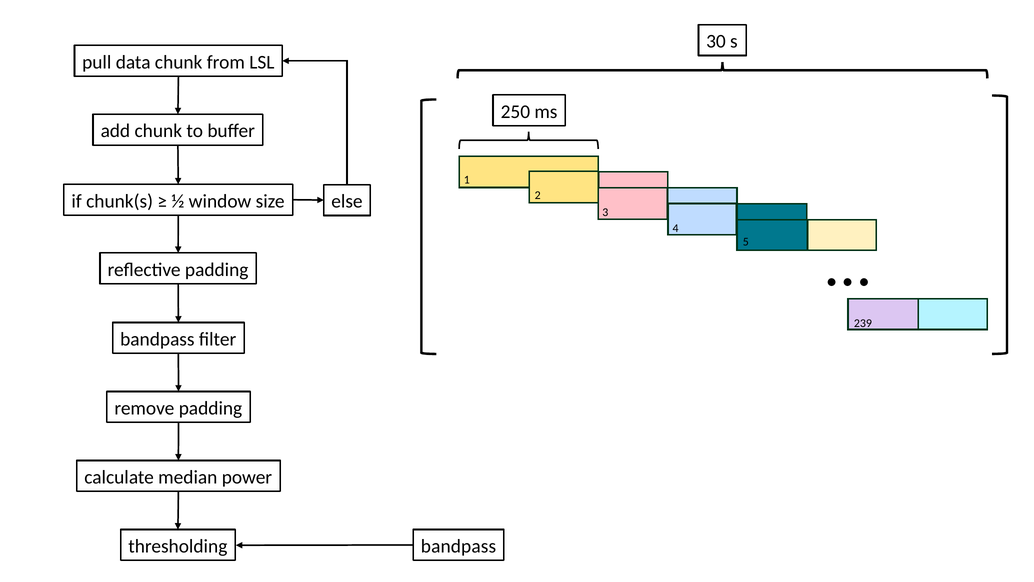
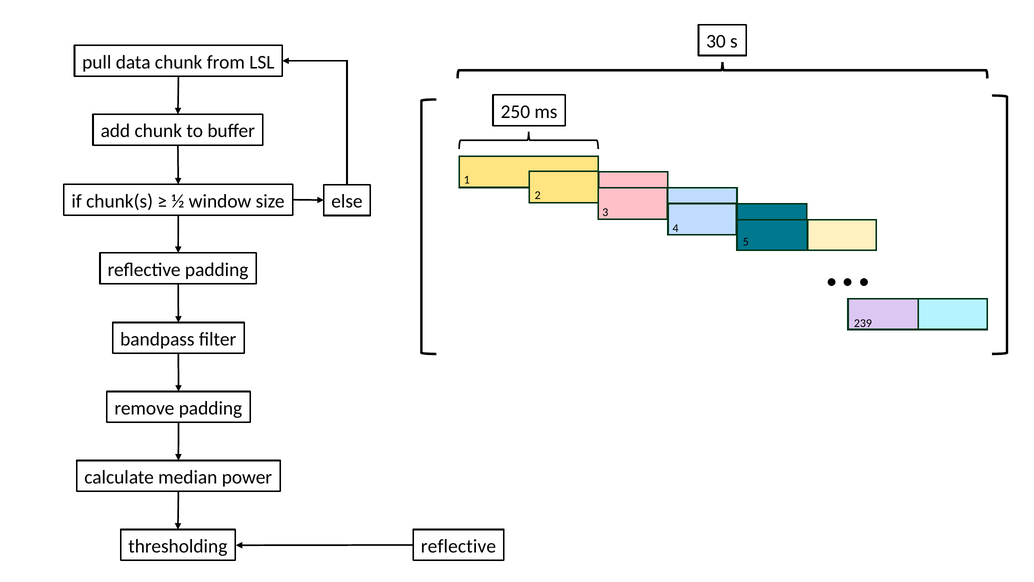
thresholding bandpass: bandpass -> reflective
